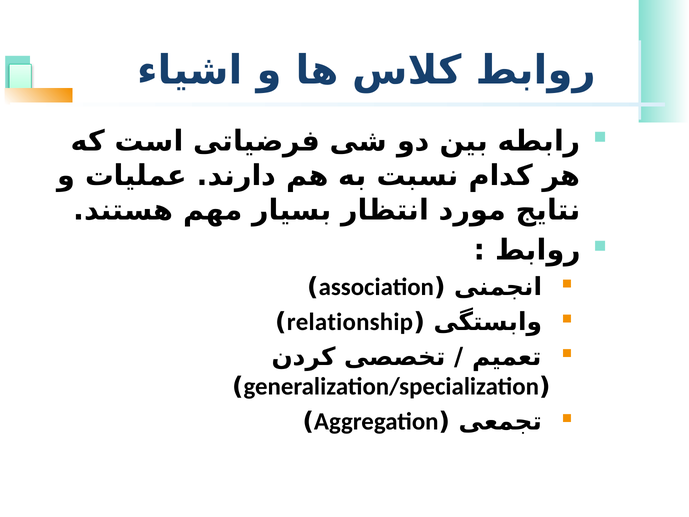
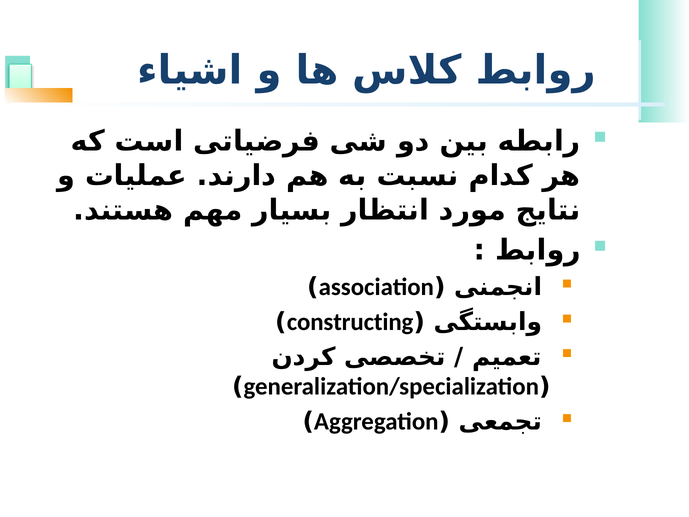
relationship: relationship -> constructing
